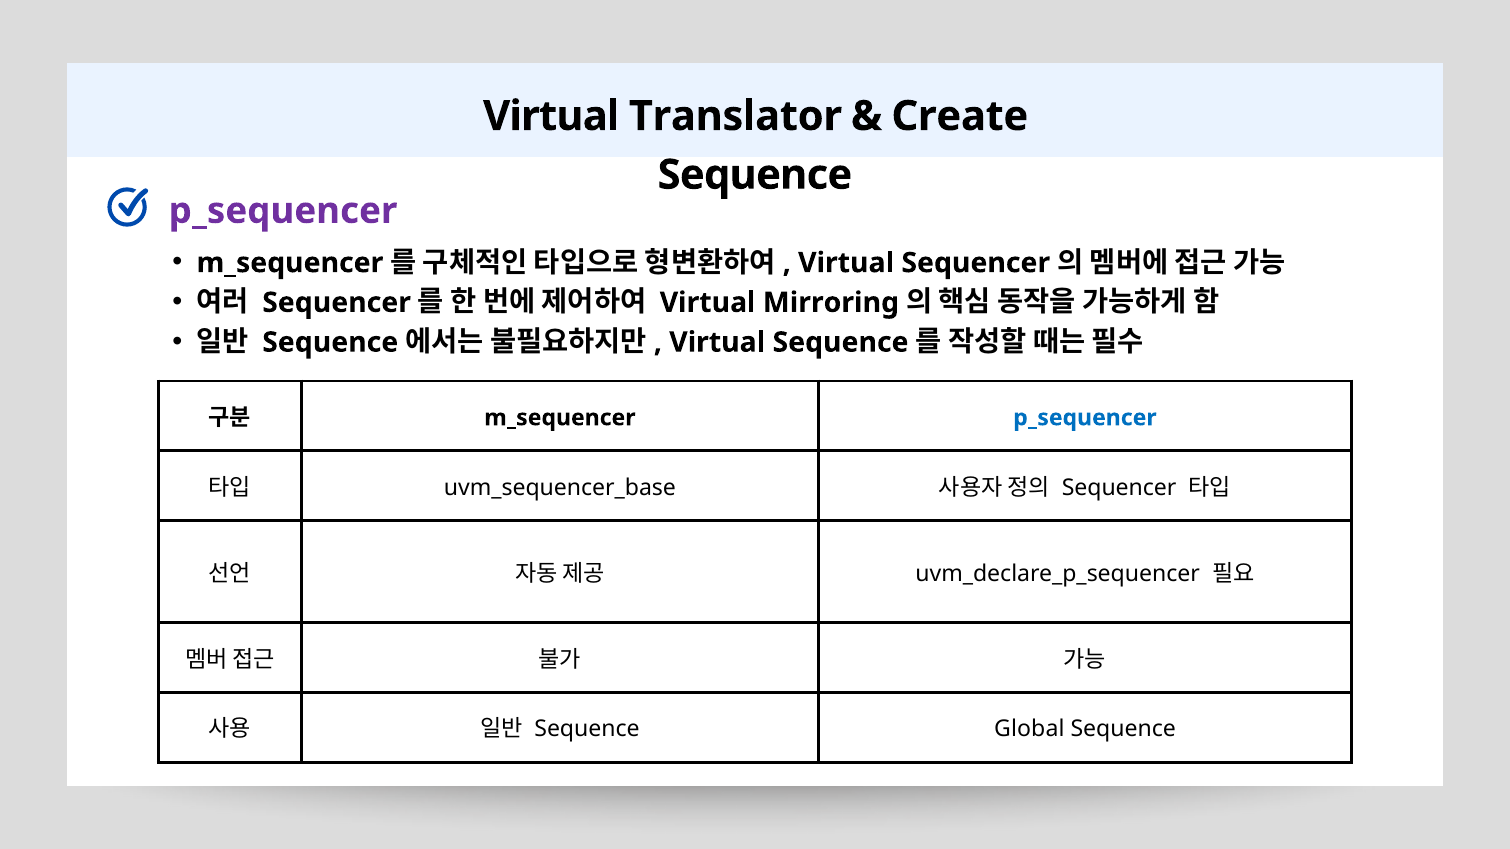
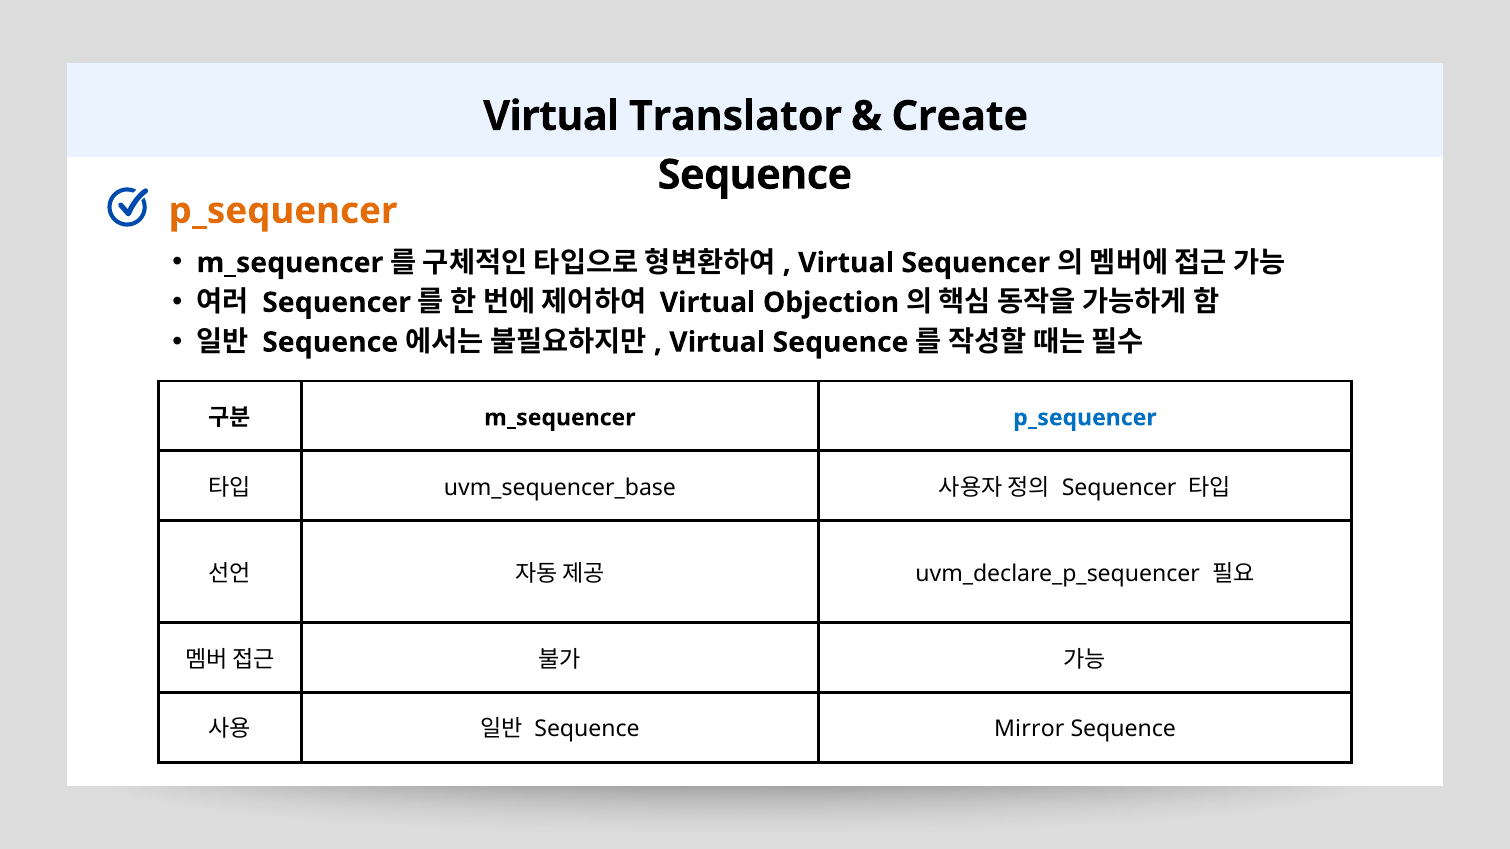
p_sequencer at (283, 211) colour: purple -> orange
Mirroring: Mirroring -> Objection
Global: Global -> Mirror
